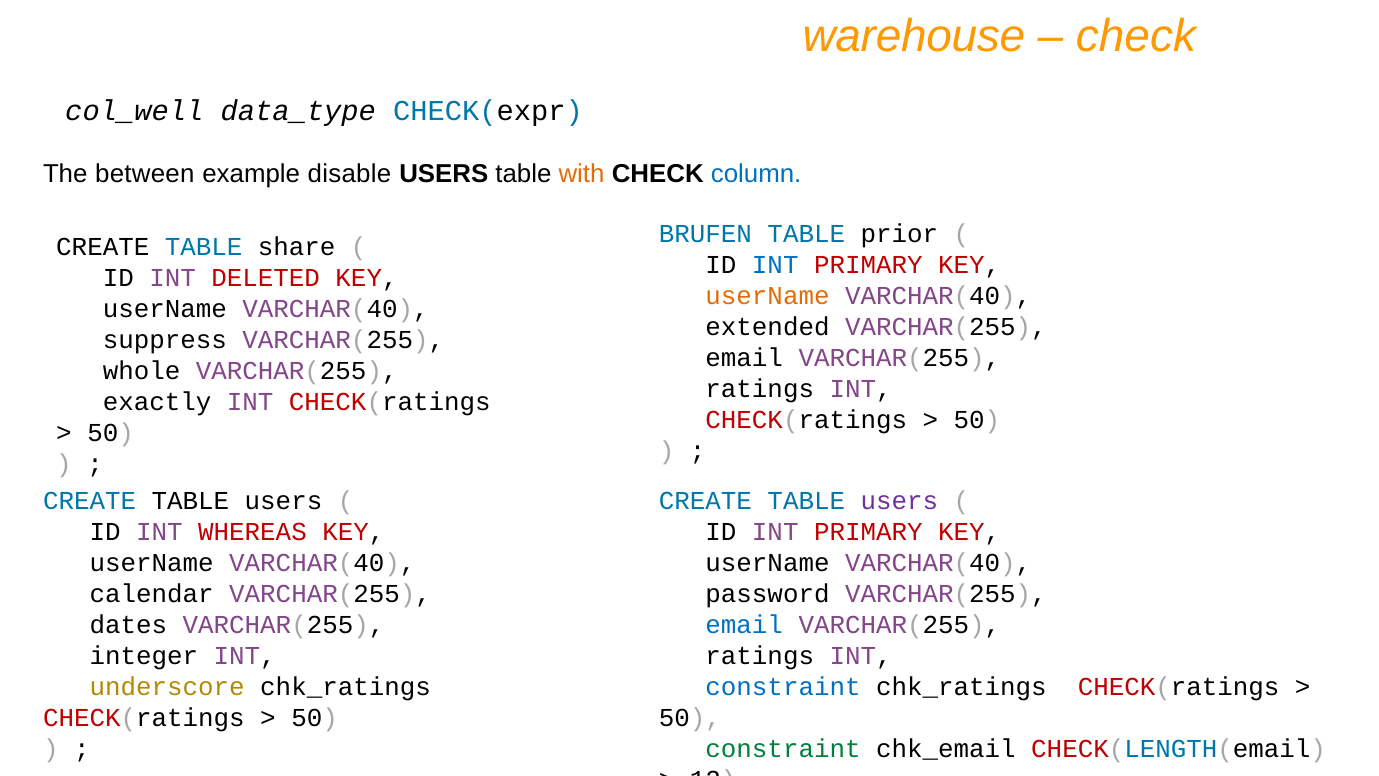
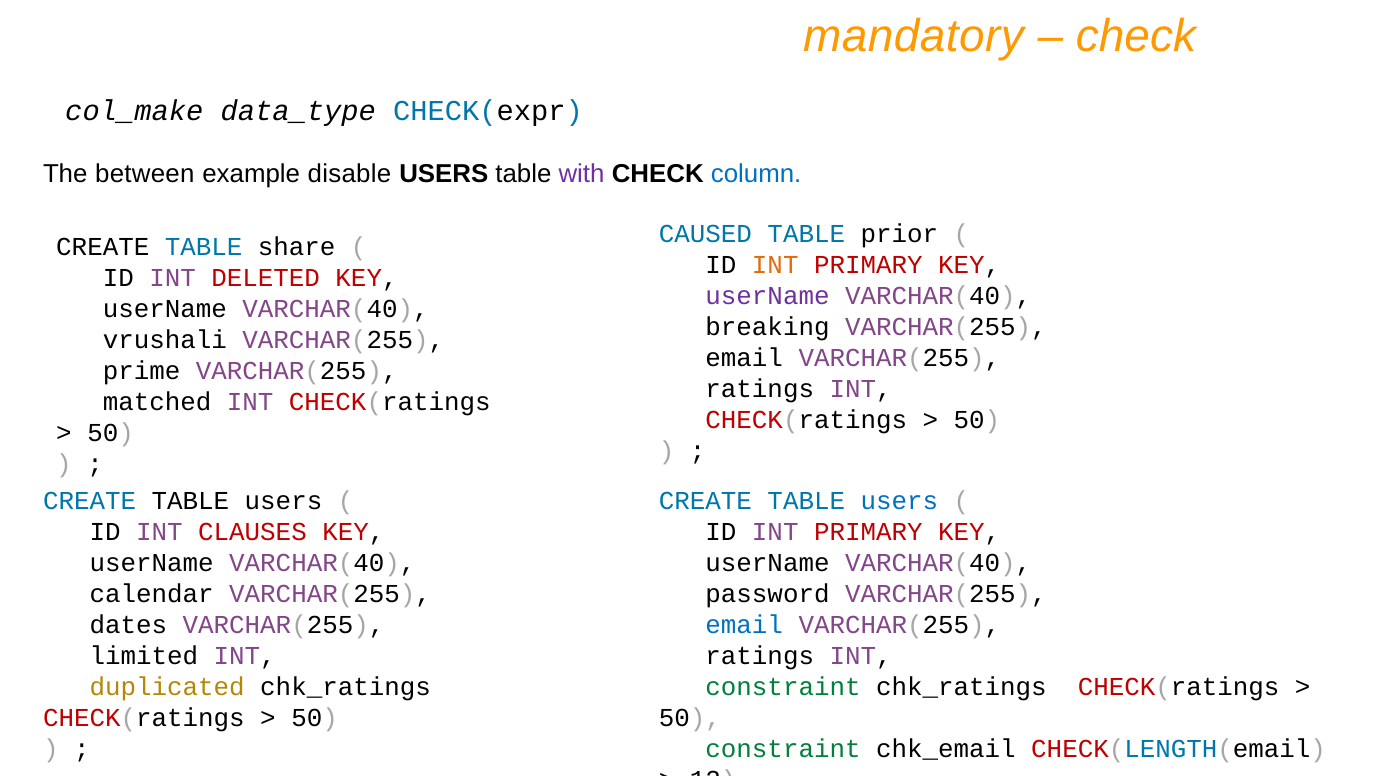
warehouse: warehouse -> mandatory
col_well: col_well -> col_make
with colour: orange -> purple
BRUFEN: BRUFEN -> CAUSED
INT at (775, 265) colour: blue -> orange
userName at (767, 296) colour: orange -> purple
extended: extended -> breaking
suppress: suppress -> vrushali
whole: whole -> prime
exactly: exactly -> matched
users at (899, 501) colour: purple -> blue
WHEREAS: WHEREAS -> CLAUSES
integer: integer -> limited
underscore: underscore -> duplicated
constraint at (783, 687) colour: blue -> green
